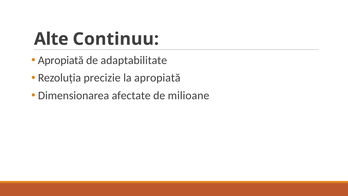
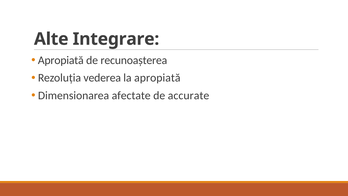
Continuu: Continuu -> Integrare
adaptabilitate: adaptabilitate -> recunoașterea
precizie: precizie -> vederea
milioane: milioane -> accurate
